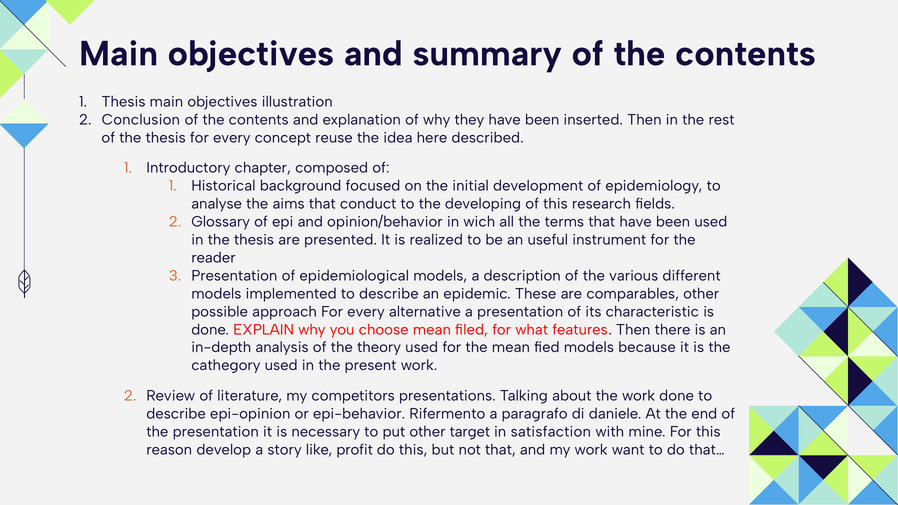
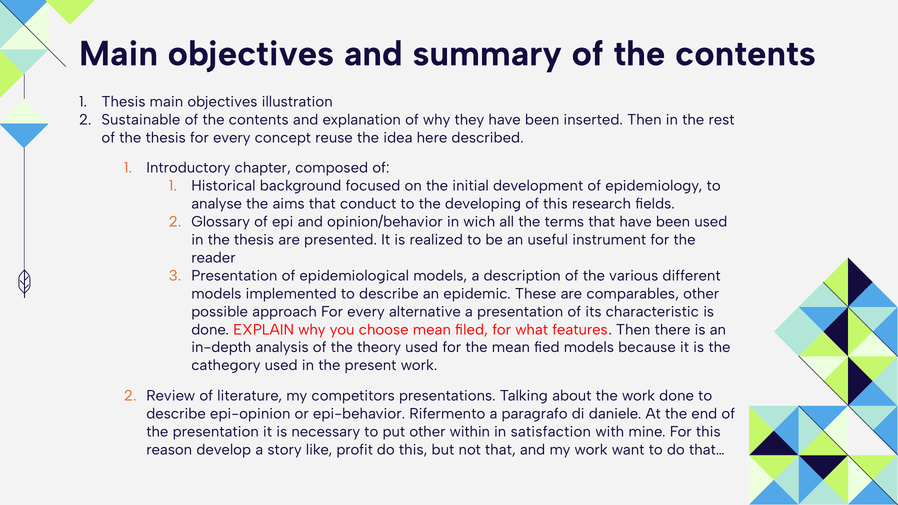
Conclusion: Conclusion -> Sustainable
target: target -> within
